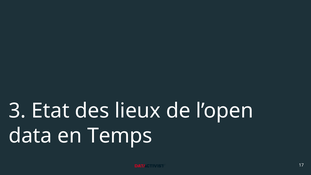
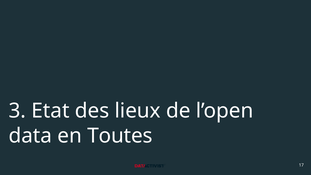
Temps: Temps -> Toutes
